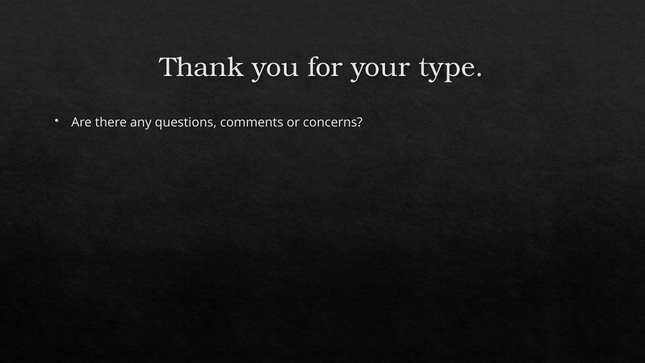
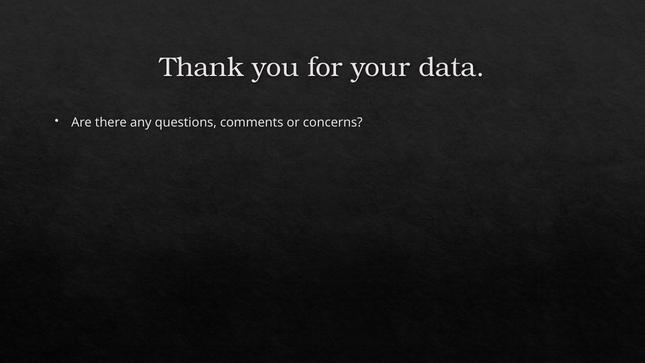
type: type -> data
